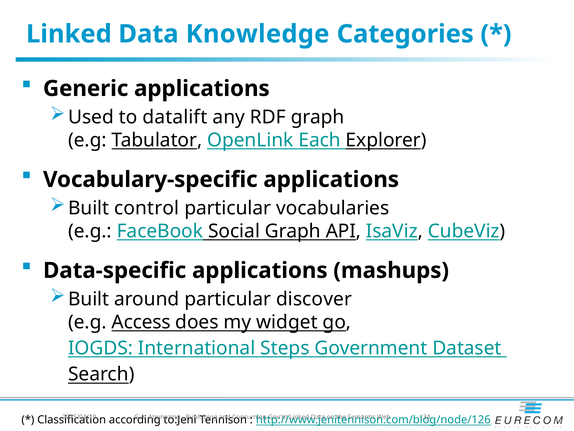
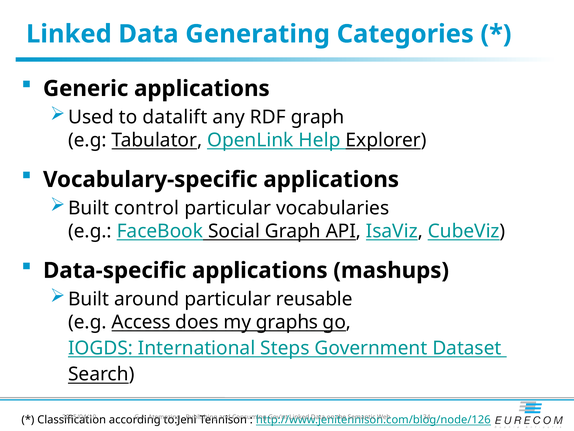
Knowledge: Knowledge -> Generating
Each: Each -> Help
discover: discover -> reusable
widget: widget -> graphs
